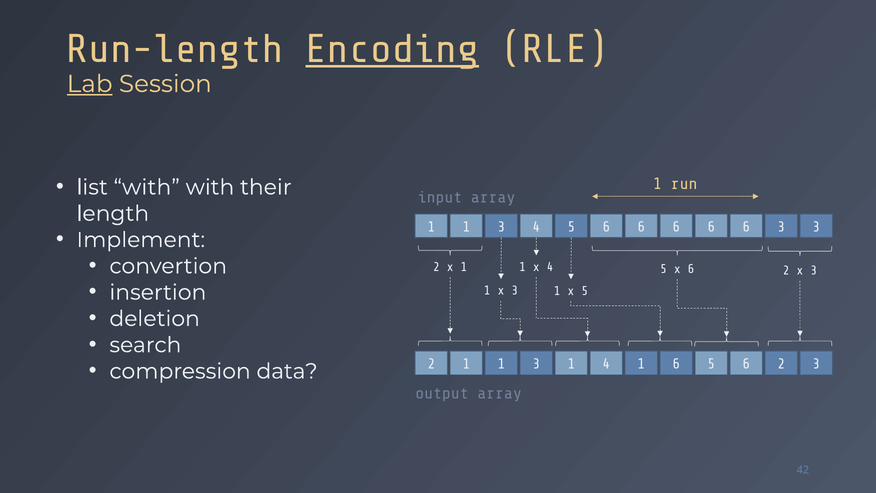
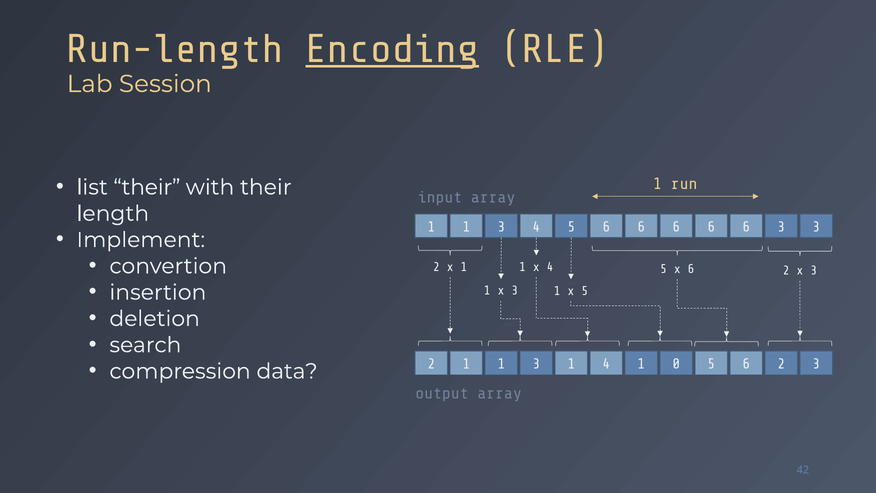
Lab underline: present -> none
list with: with -> their
1 6: 6 -> 0
